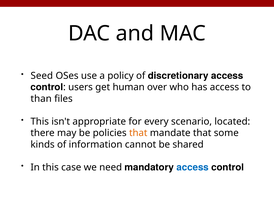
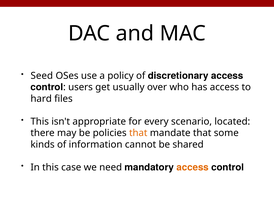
human: human -> usually
than: than -> hard
access at (193, 168) colour: blue -> orange
